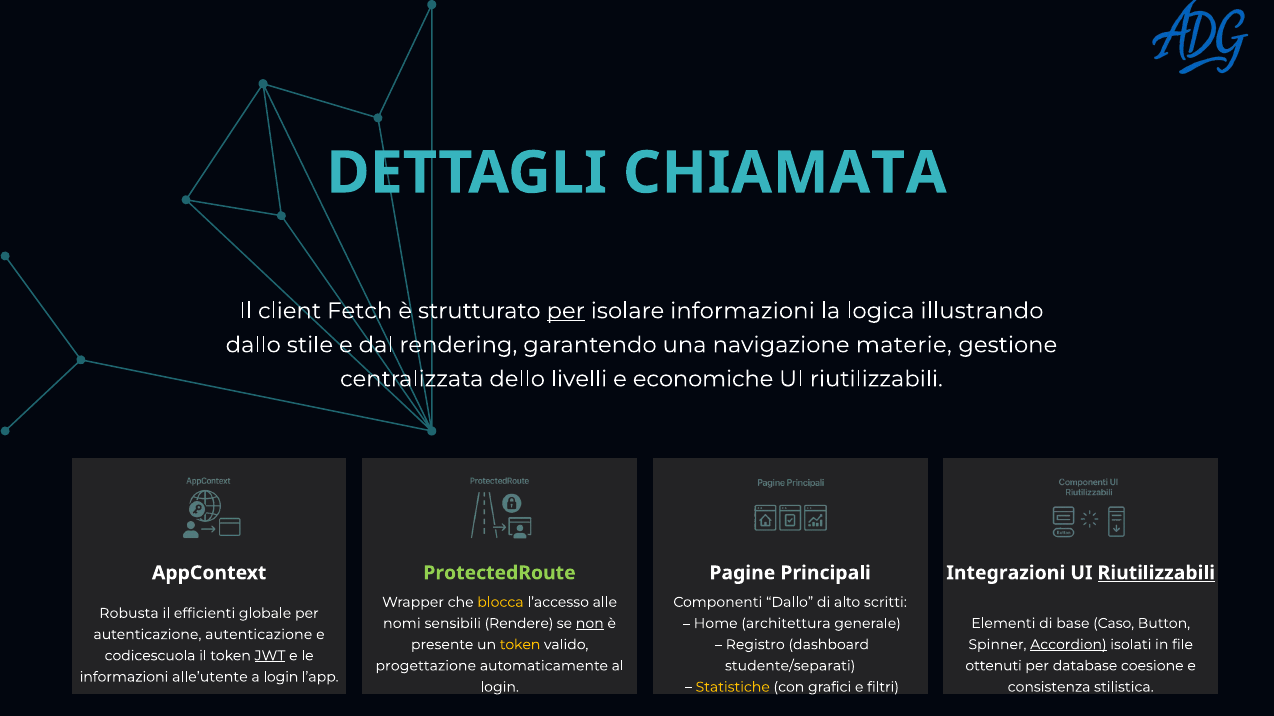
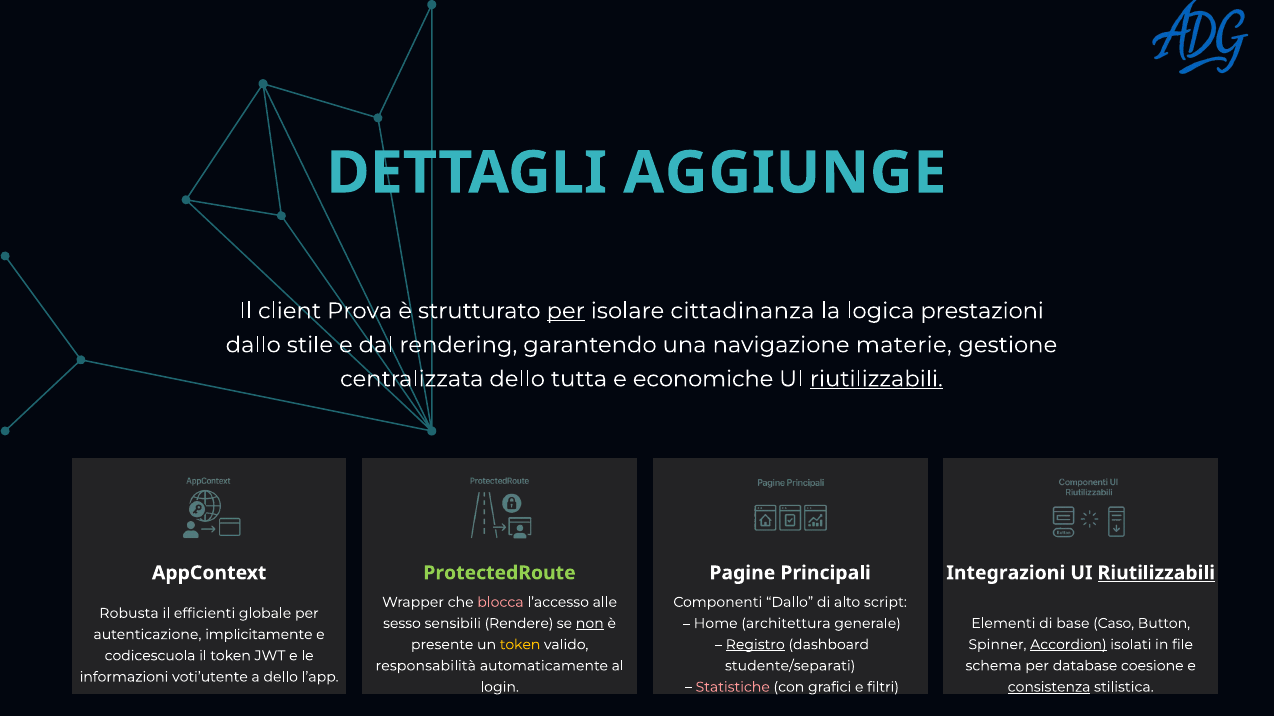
CHIAMATA: CHIAMATA -> AGGIUNGE
Fetch: Fetch -> Prova
isolare informazioni: informazioni -> cittadinanza
illustrando: illustrando -> prestazioni
livelli: livelli -> tutta
riutilizzabili at (876, 379) underline: none -> present
blocca colour: yellow -> pink
scritti: scritti -> script
nomi: nomi -> sesso
autenticazione autenticazione: autenticazione -> implicitamente
Registro underline: none -> present
JWT underline: present -> none
progettazione: progettazione -> responsabilità
ottenuti: ottenuti -> schema
alle’utente: alle’utente -> voti’utente
a login: login -> dello
Statistiche colour: yellow -> pink
consistenza underline: none -> present
